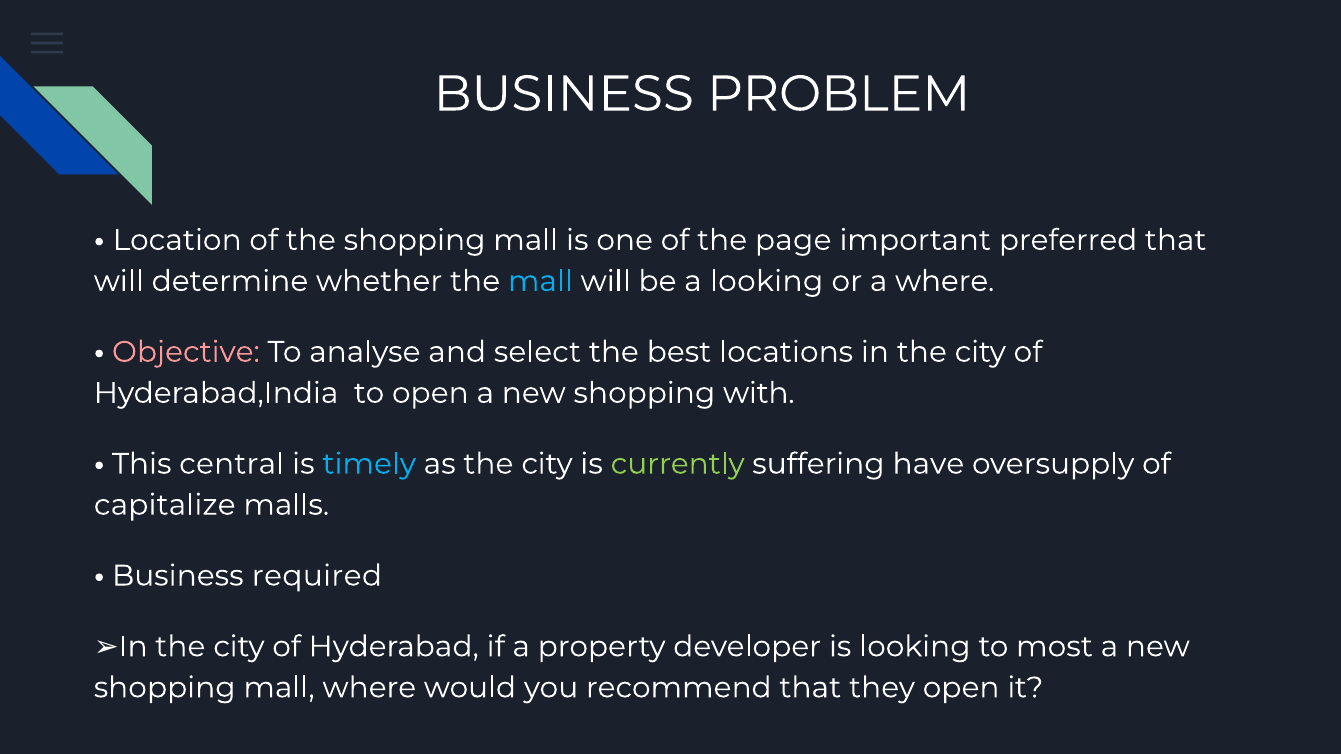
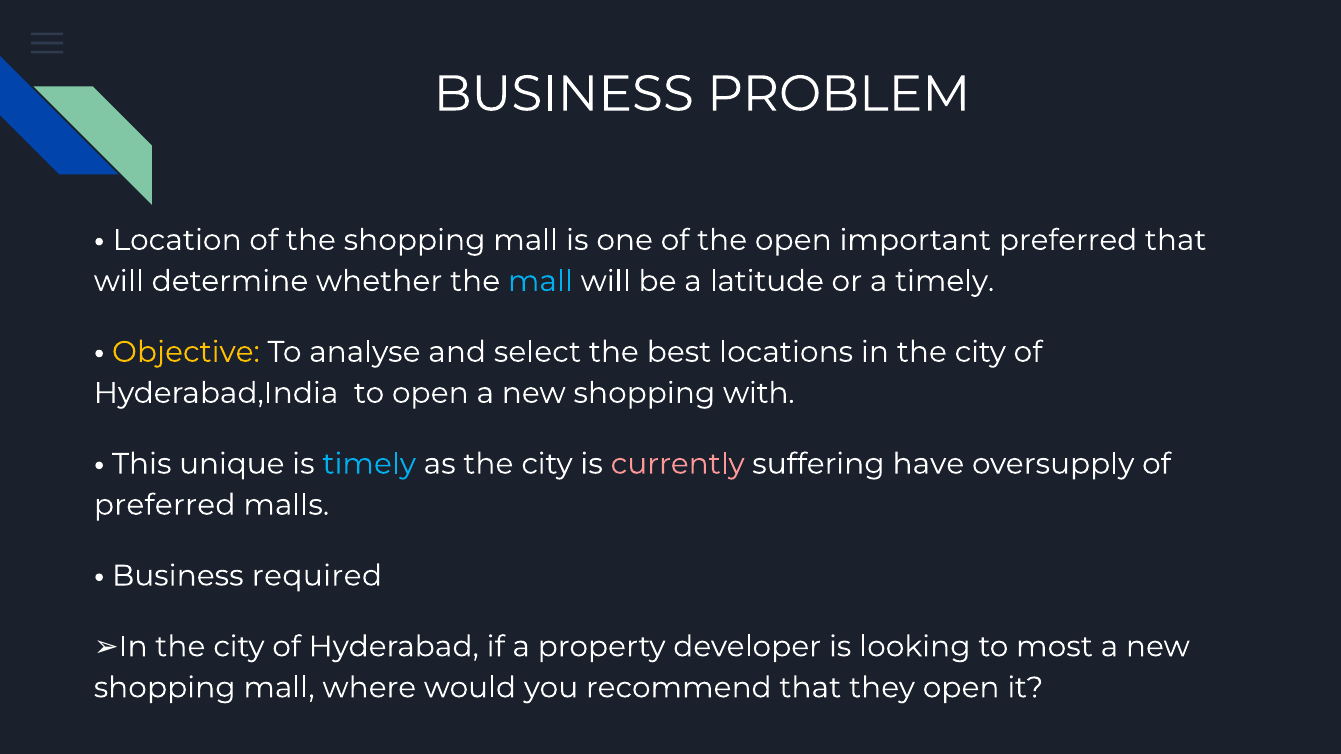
the page: page -> open
a looking: looking -> latitude
a where: where -> timely
Objective colour: pink -> yellow
central: central -> unique
currently colour: light green -> pink
capitalize at (165, 505): capitalize -> preferred
